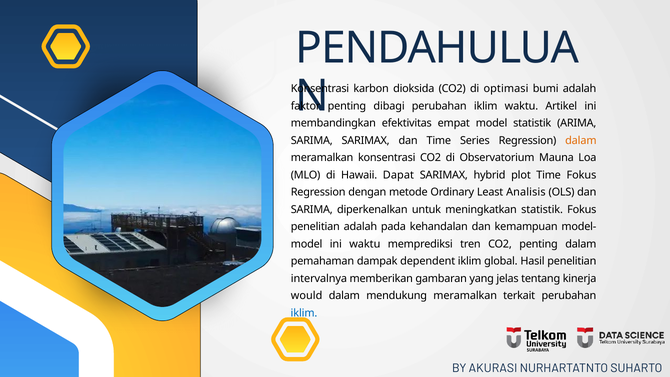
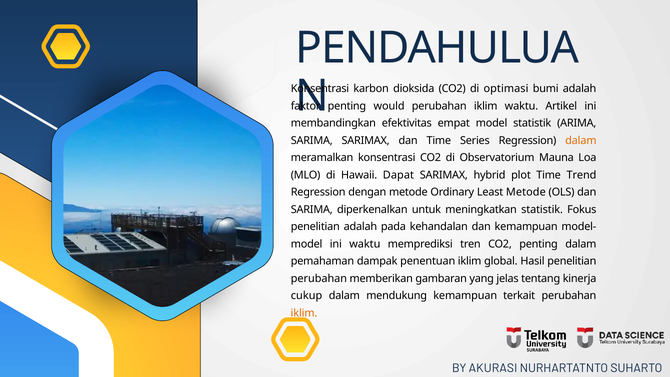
dibagi: dibagi -> would
Time Fokus: Fokus -> Trend
Least Analisis: Analisis -> Metode
dependent: dependent -> penentuan
intervalnya at (319, 278): intervalnya -> perubahan
would: would -> cukup
mendukung meramalkan: meramalkan -> kemampuan
iklim at (304, 313) colour: blue -> orange
